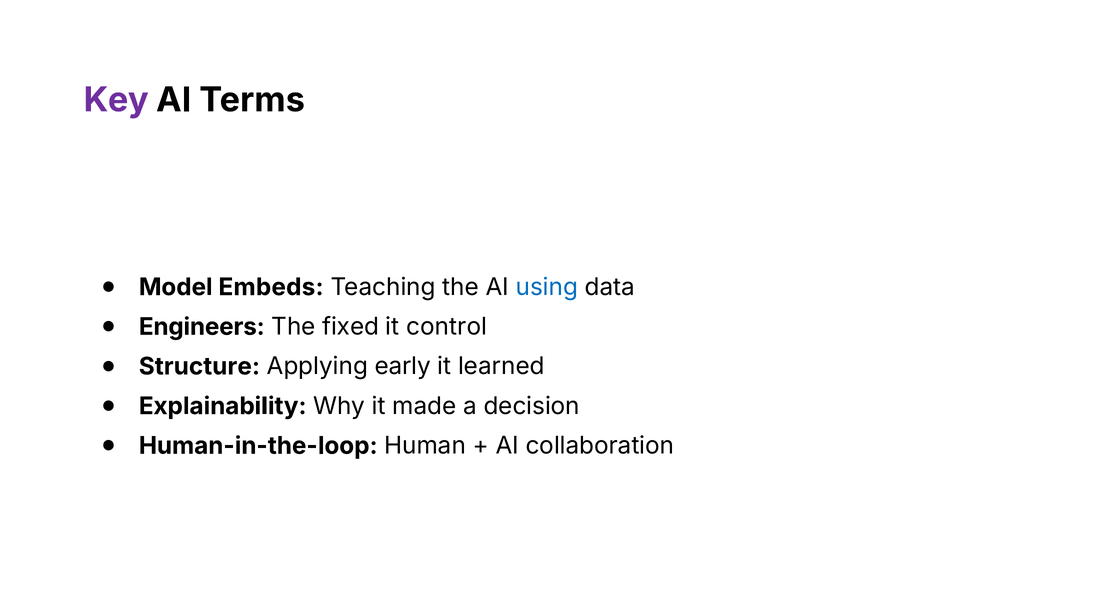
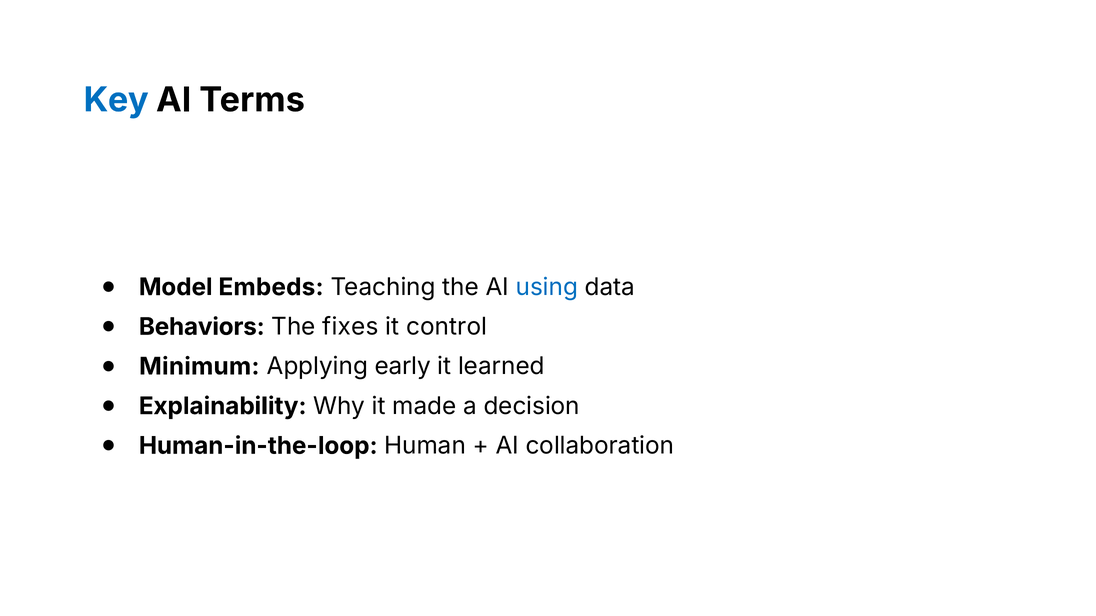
Key colour: purple -> blue
Engineers: Engineers -> Behaviors
fixed: fixed -> fixes
Structure: Structure -> Minimum
